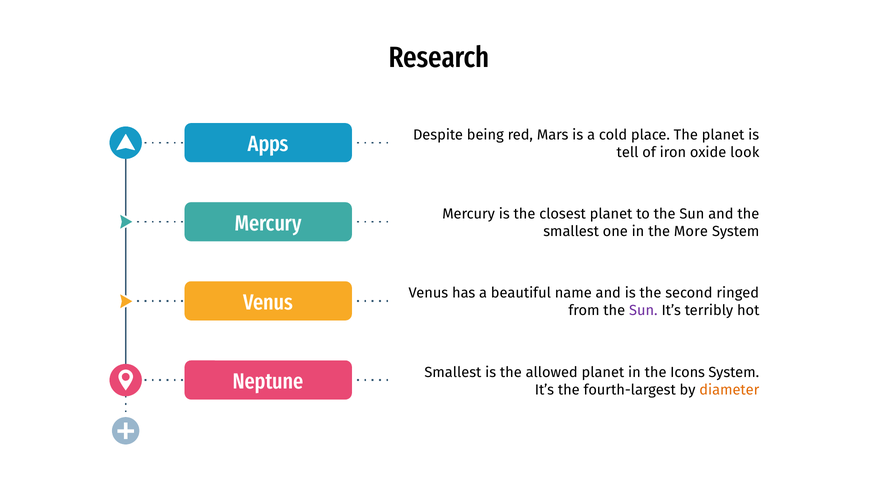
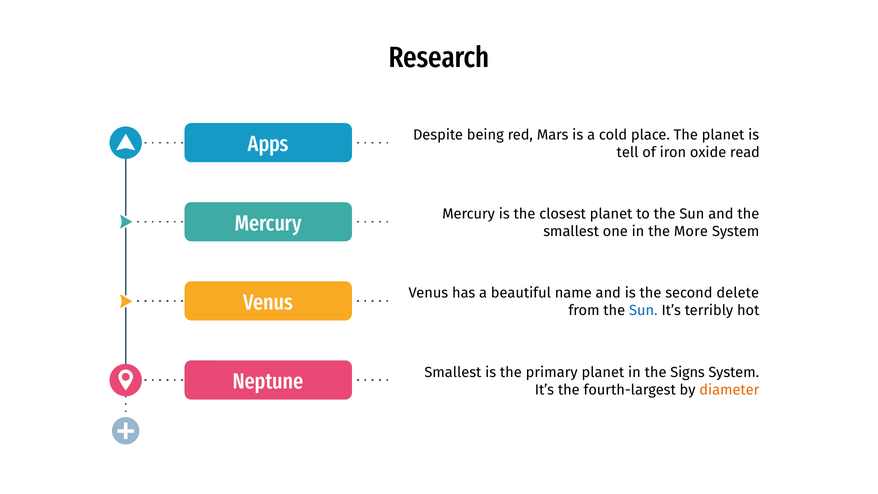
look: look -> read
ringed: ringed -> delete
Sun at (643, 311) colour: purple -> blue
allowed: allowed -> primary
Icons: Icons -> Signs
